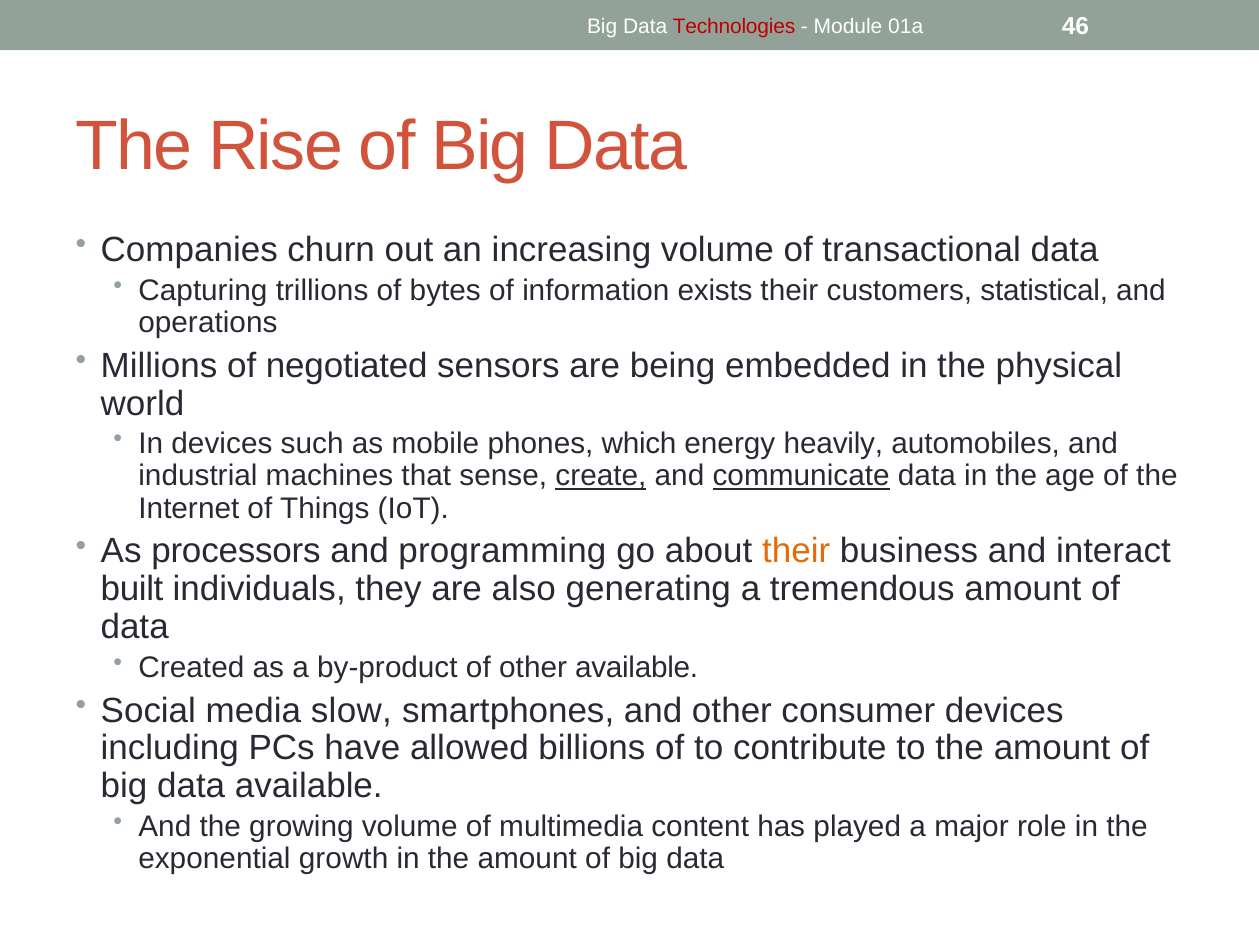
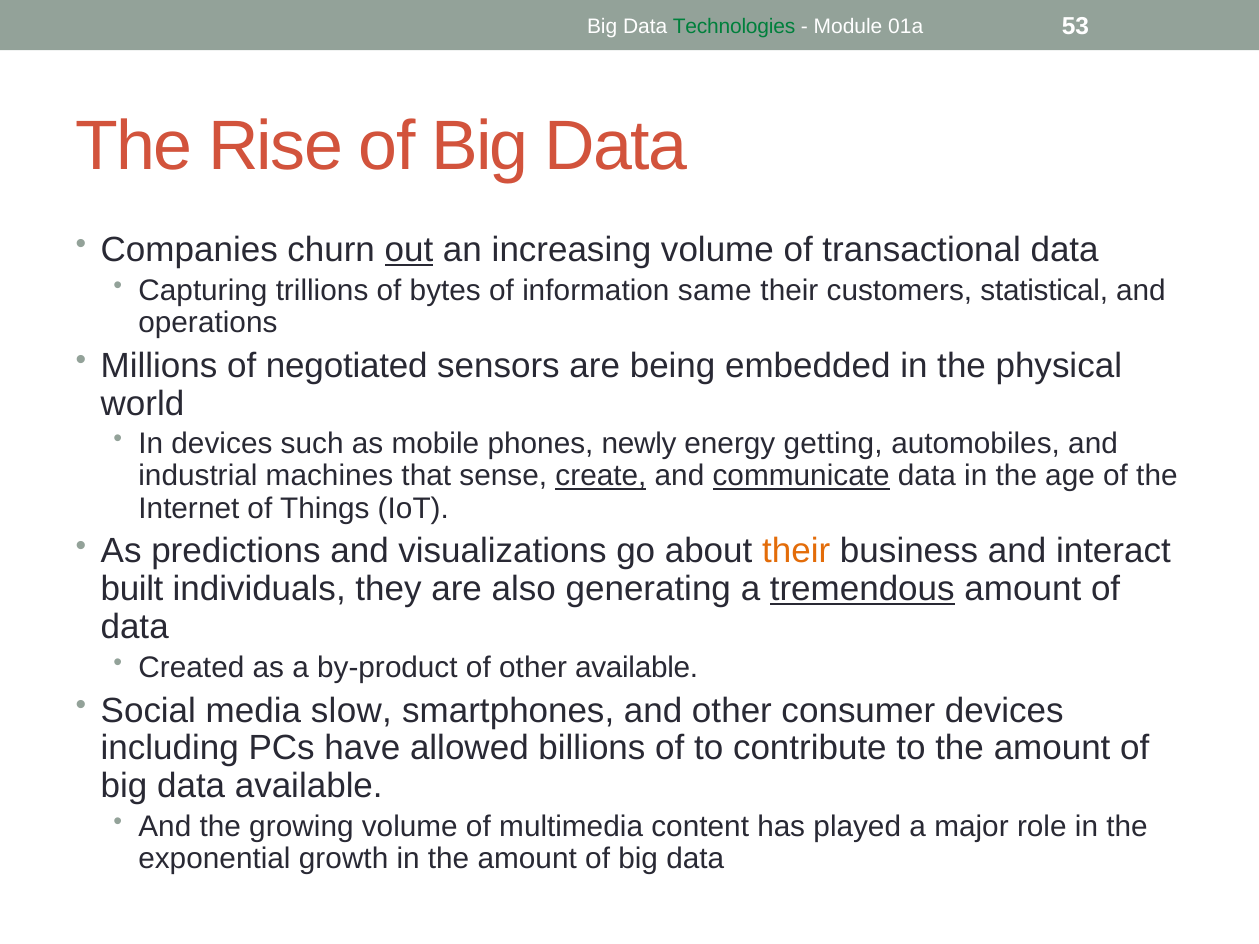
Technologies colour: red -> green
46: 46 -> 53
out underline: none -> present
exists: exists -> same
which: which -> newly
heavily: heavily -> getting
processors: processors -> predictions
programming: programming -> visualizations
tremendous underline: none -> present
